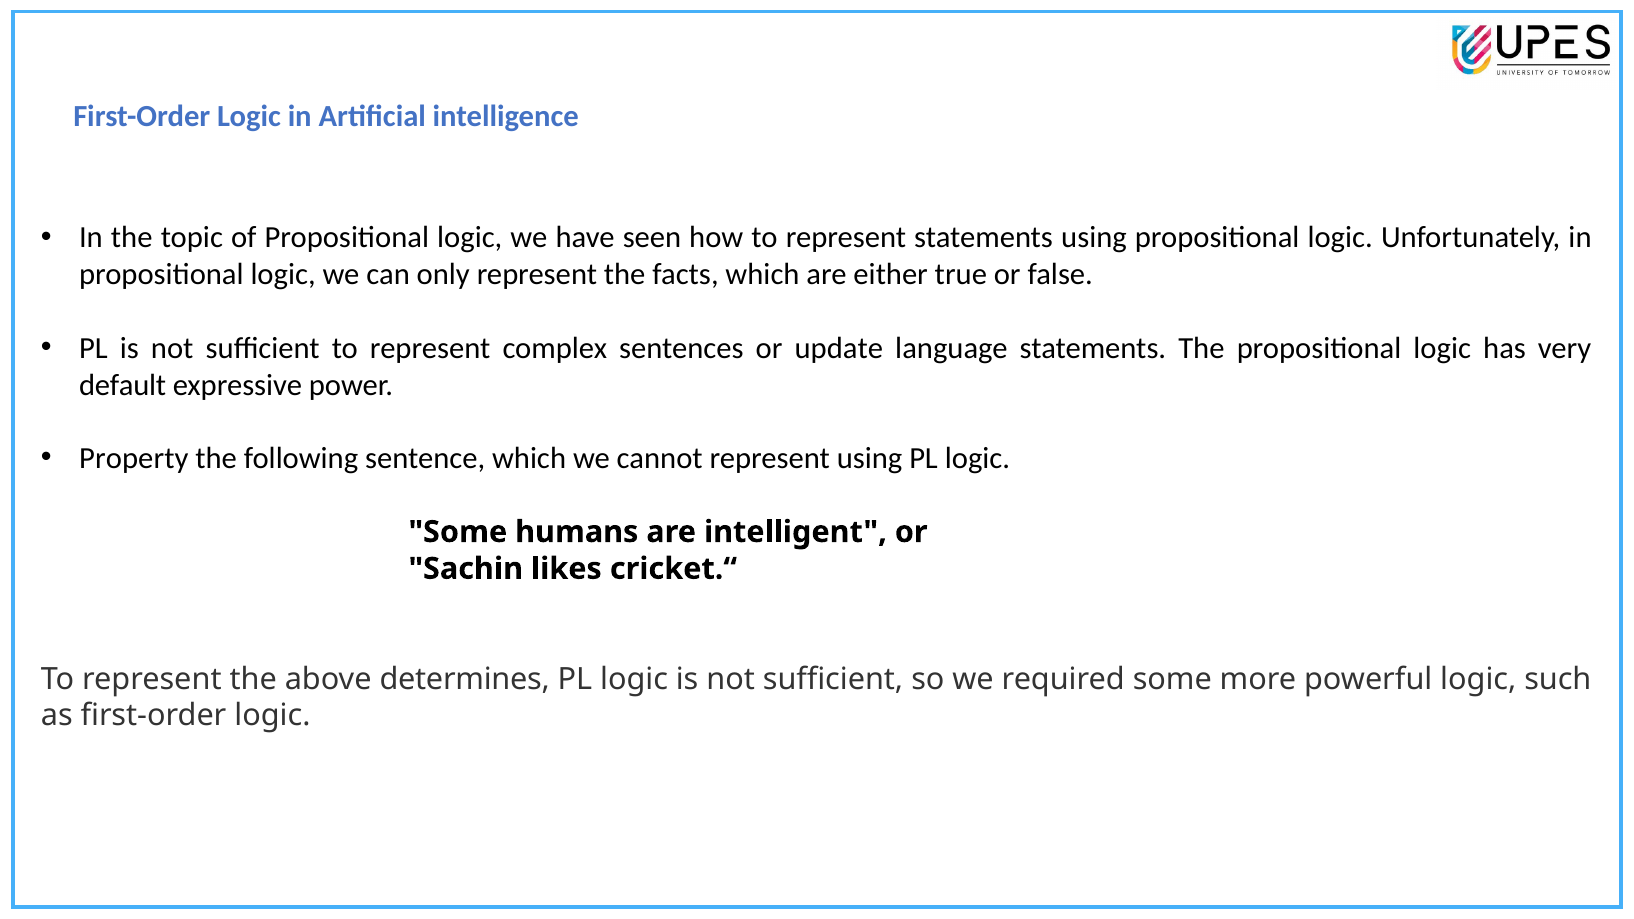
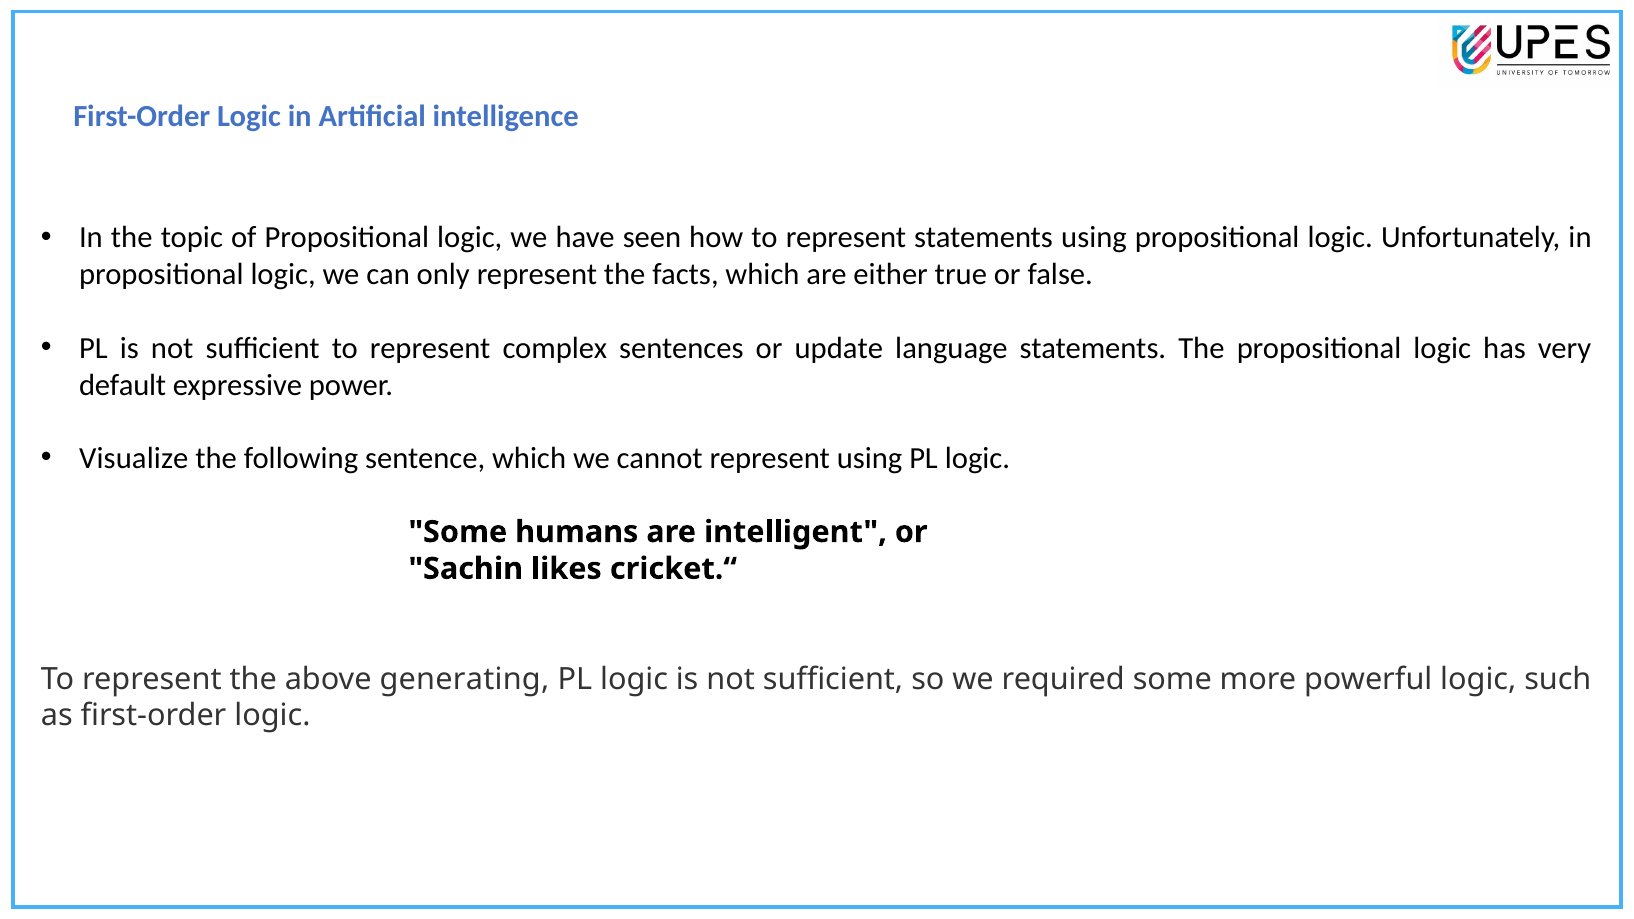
Property: Property -> Visualize
determines: determines -> generating
